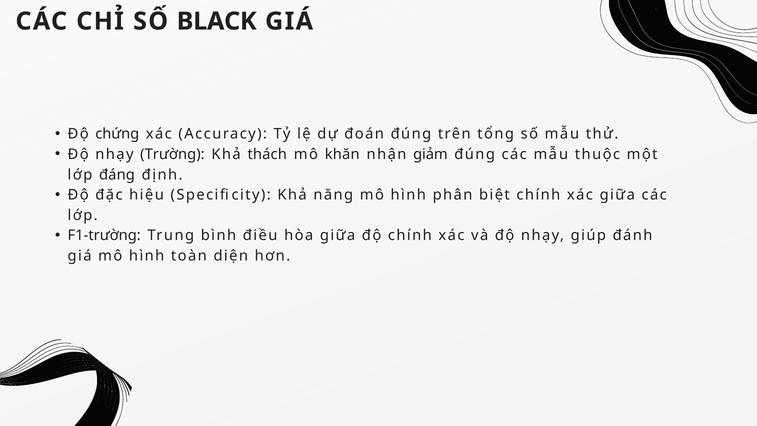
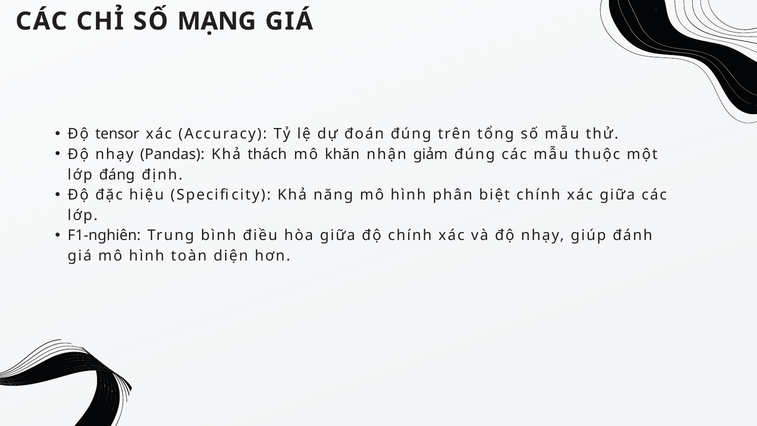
BLACK: BLACK -> MẠNG
chứng: chứng -> tensor
Trường: Trường -> Pandas
F1-trường: F1-trường -> F1-nghiên
